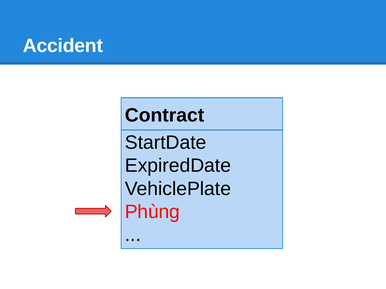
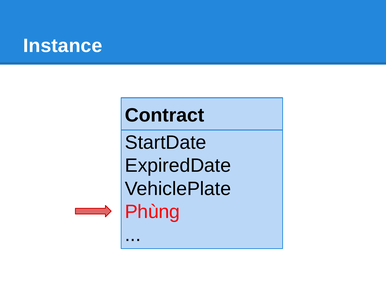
Accident: Accident -> Instance
